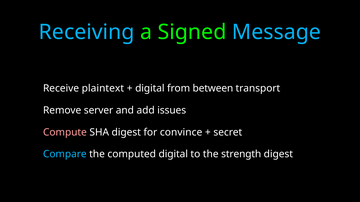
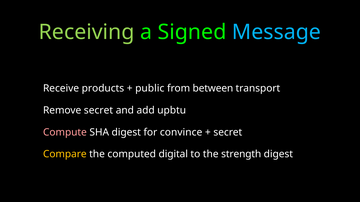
Receiving colour: light blue -> light green
plaintext: plaintext -> products
digital at (150, 89): digital -> public
Remove server: server -> secret
issues: issues -> upbtu
Compare colour: light blue -> yellow
